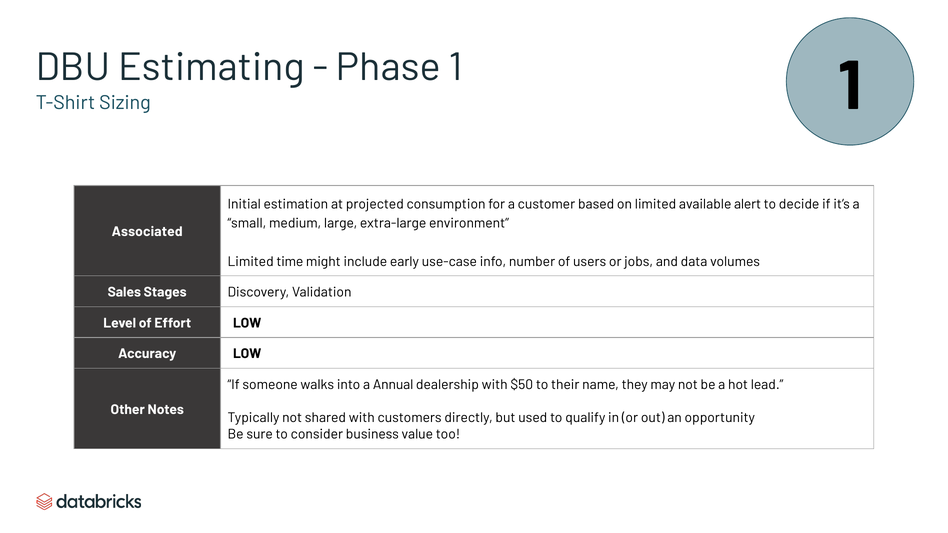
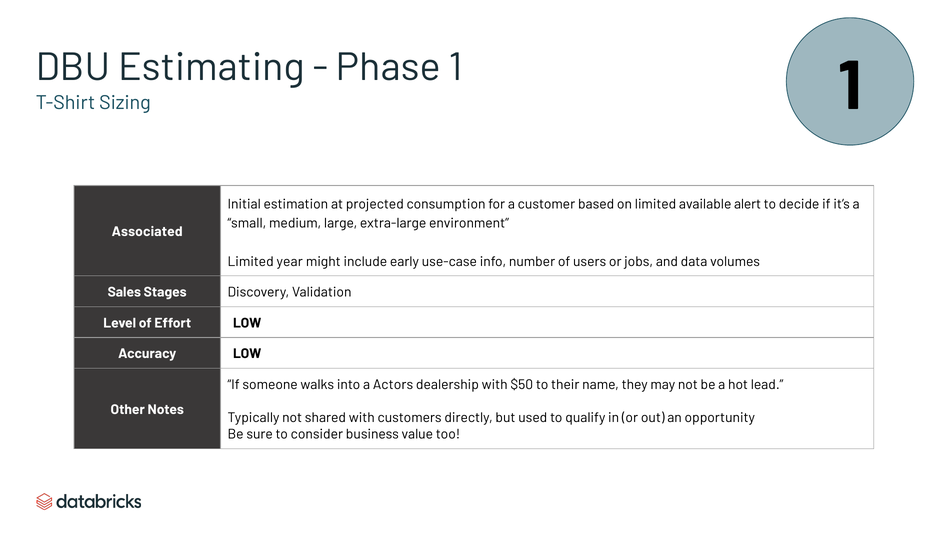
time: time -> year
Annual: Annual -> Actors
